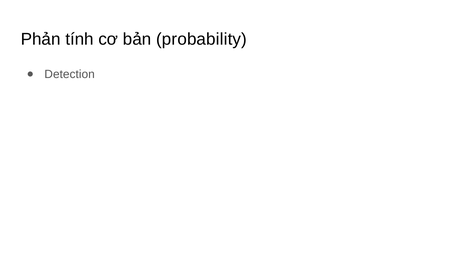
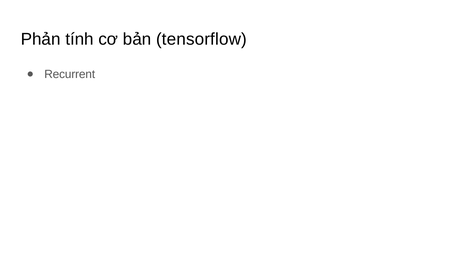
probability: probability -> tensorflow
Detection: Detection -> Recurrent
